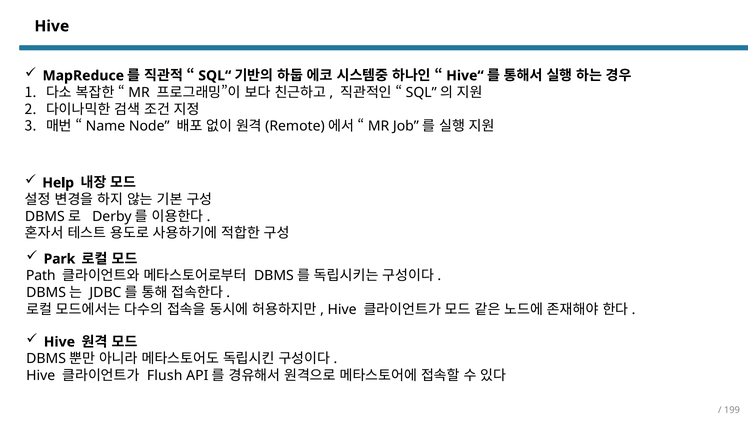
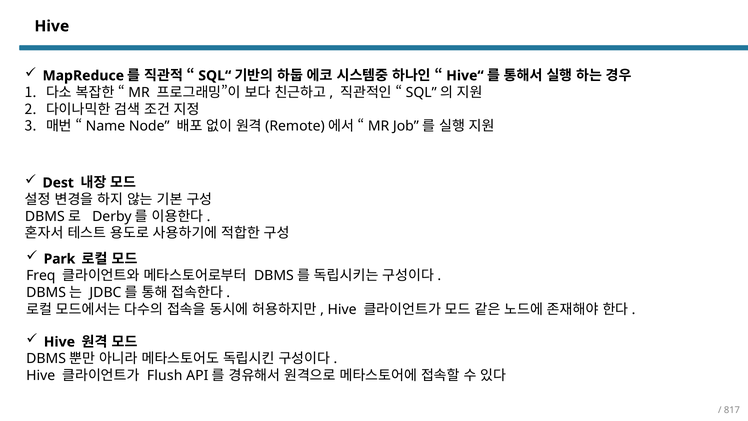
Help: Help -> Dest
Path: Path -> Freq
199: 199 -> 817
